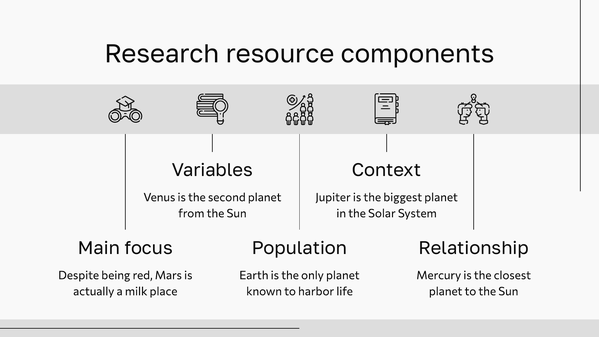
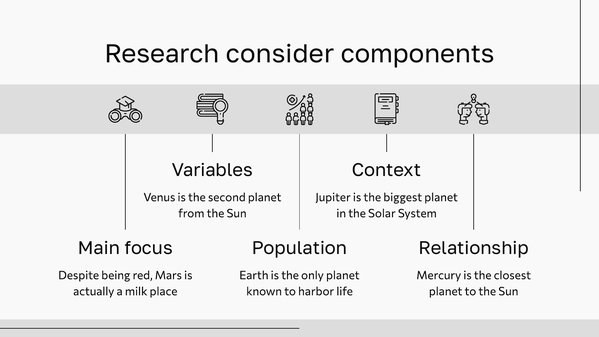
resource: resource -> consider
